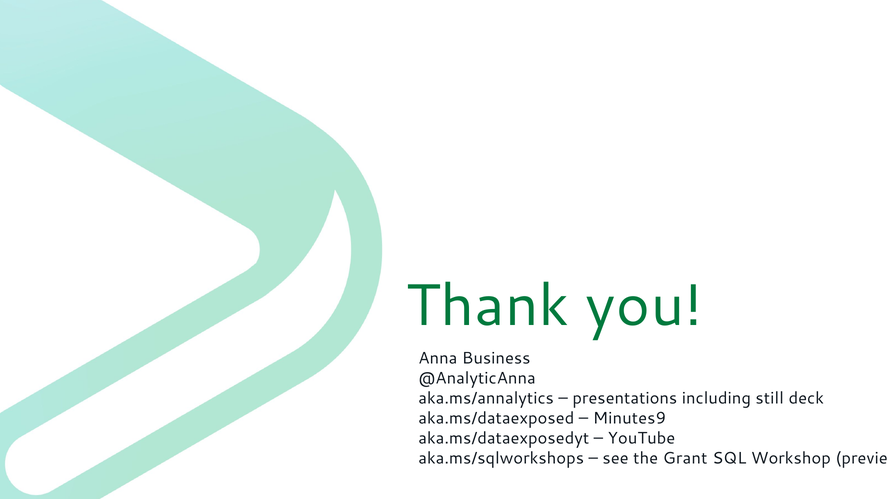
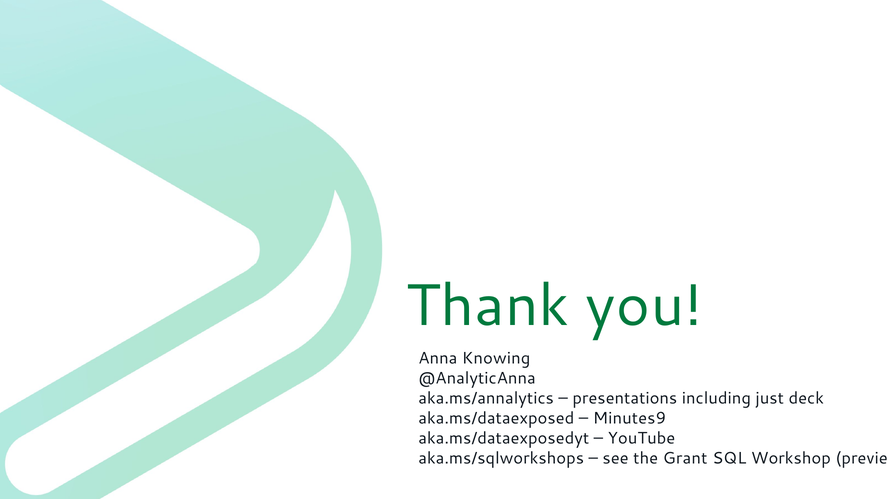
Business: Business -> Knowing
still: still -> just
